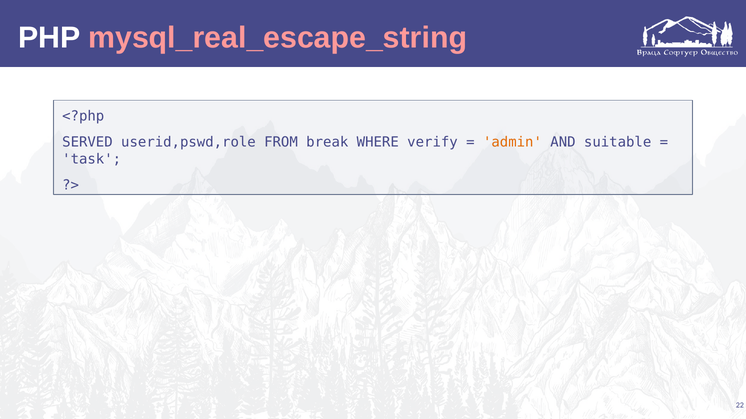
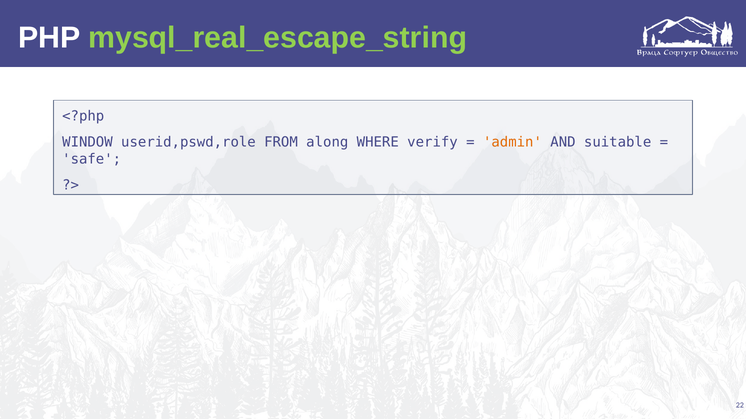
mysql_real_escape_string colour: pink -> light green
SERVED: SERVED -> WINDOW
break: break -> along
task: task -> safe
